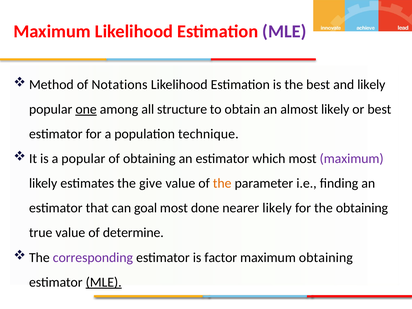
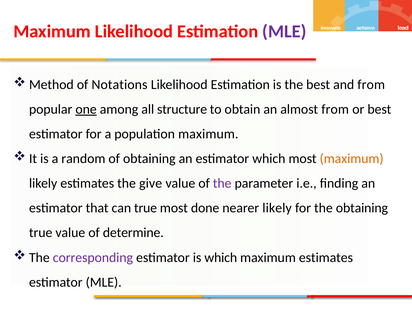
and likely: likely -> from
almost likely: likely -> from
population technique: technique -> maximum
a popular: popular -> random
maximum at (352, 159) colour: purple -> orange
the at (222, 183) colour: orange -> purple
can goal: goal -> true
is factor: factor -> which
maximum obtaining: obtaining -> estimates
MLE at (104, 282) underline: present -> none
